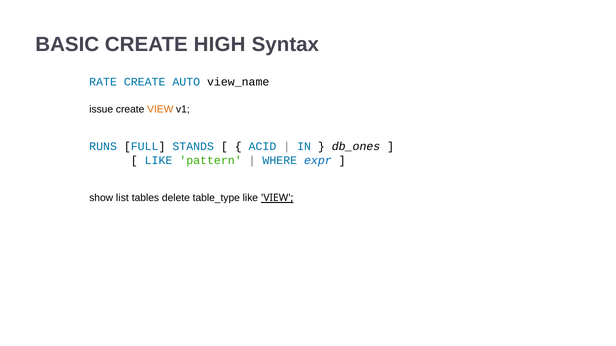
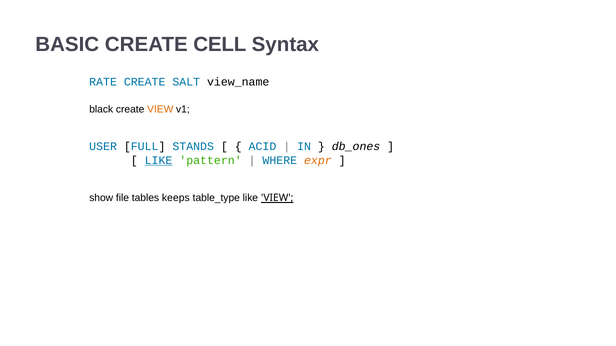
HIGH: HIGH -> CELL
AUTO: AUTO -> SALT
issue: issue -> black
RUNS: RUNS -> USER
LIKE at (159, 161) underline: none -> present
expr colour: blue -> orange
list: list -> file
delete: delete -> keeps
